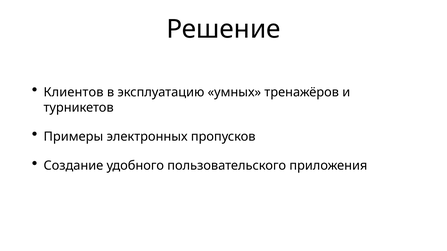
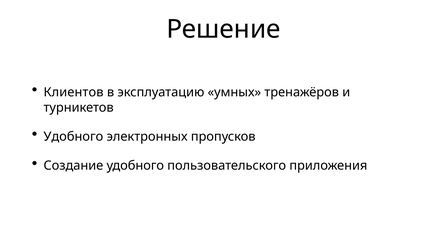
Примеры at (73, 137): Примеры -> Удобного
